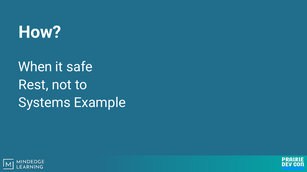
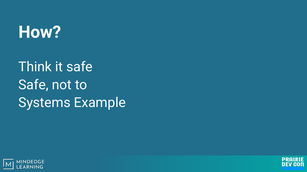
When: When -> Think
Rest at (33, 85): Rest -> Safe
